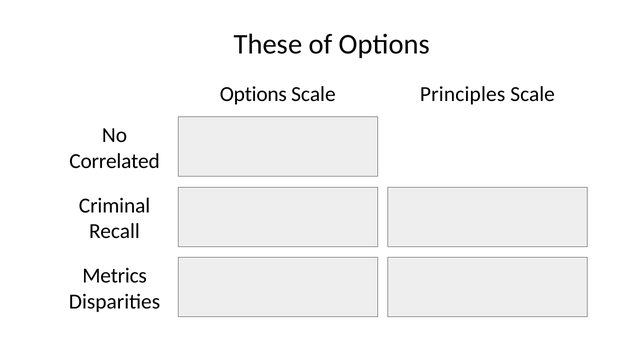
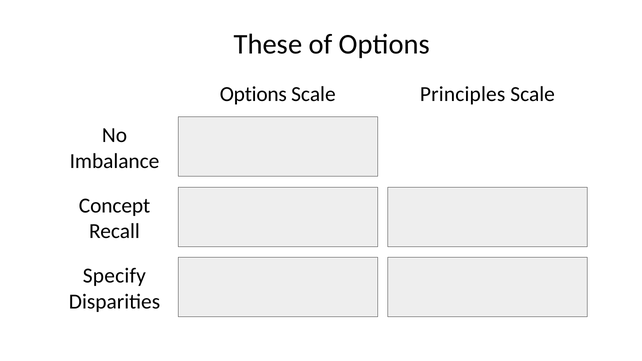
Correlated: Correlated -> Imbalance
Criminal: Criminal -> Concept
Metrics: Metrics -> Specify
